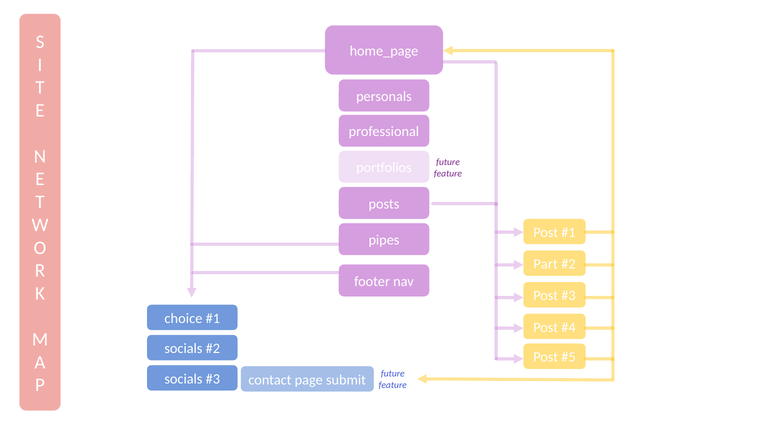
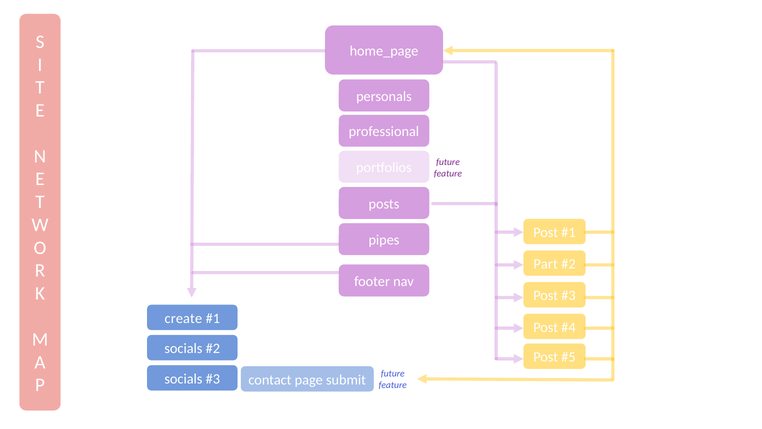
choice: choice -> create
